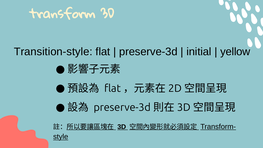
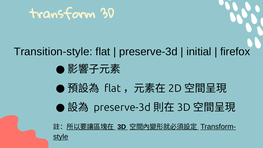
yellow: yellow -> firefox
